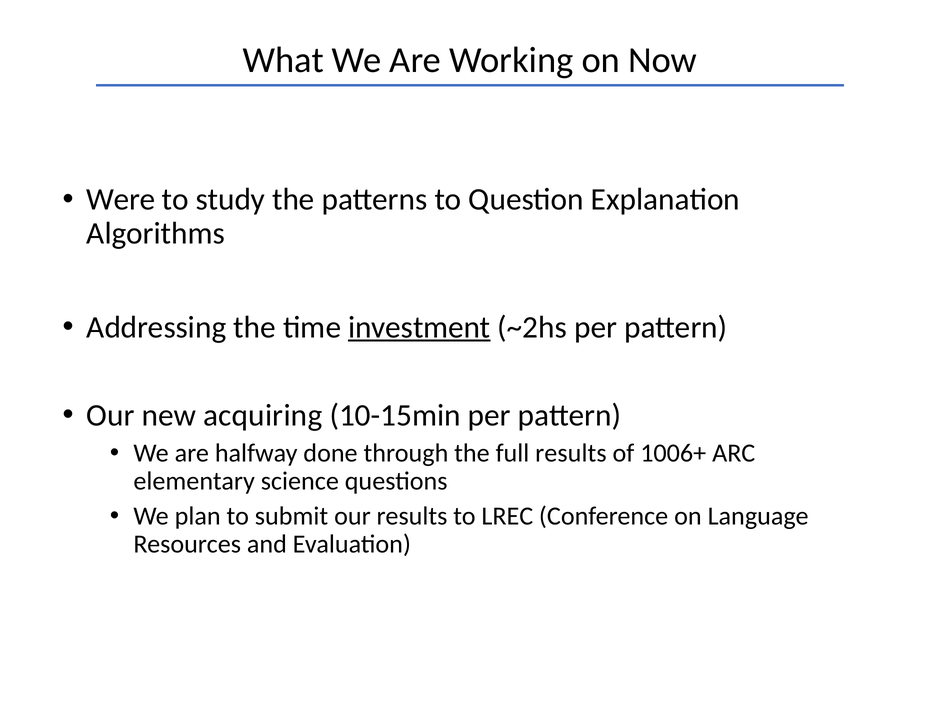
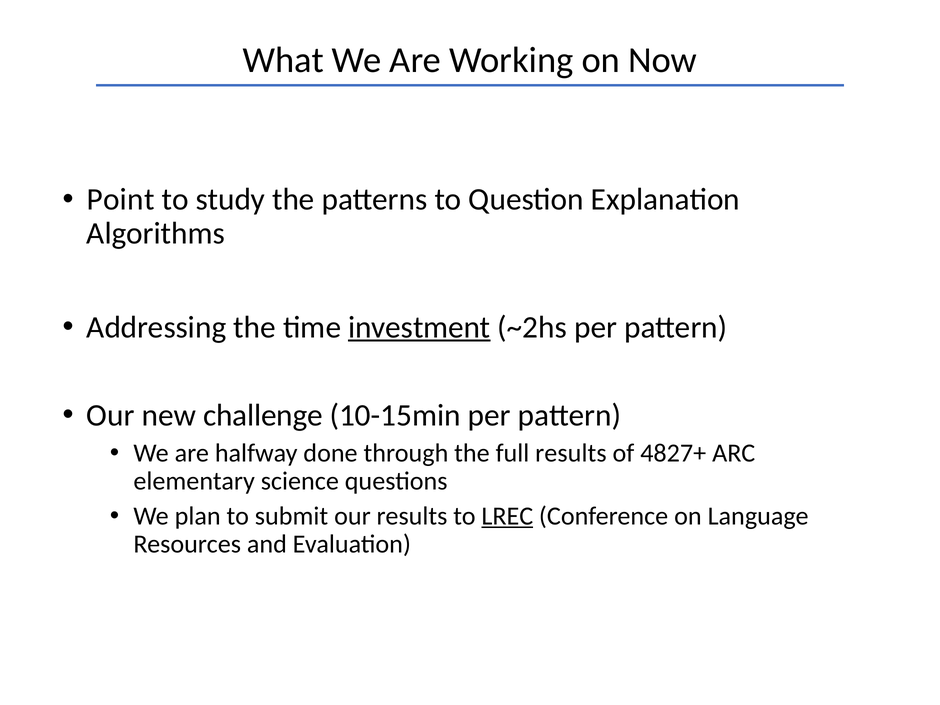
Were: Were -> Point
acquiring: acquiring -> challenge
1006+: 1006+ -> 4827+
LREC underline: none -> present
